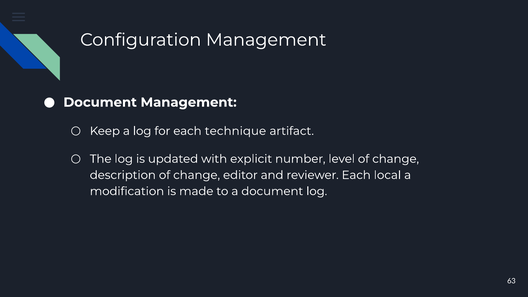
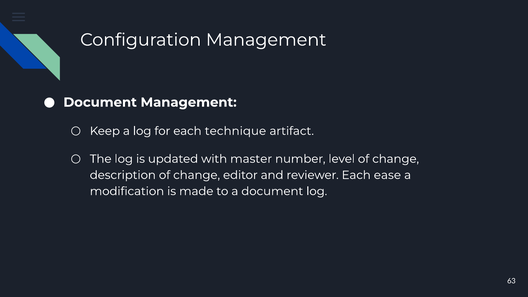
explicit: explicit -> master
local: local -> ease
